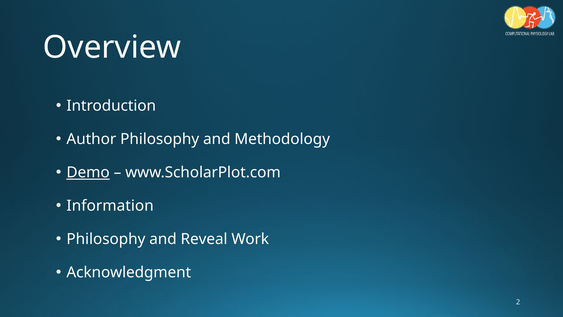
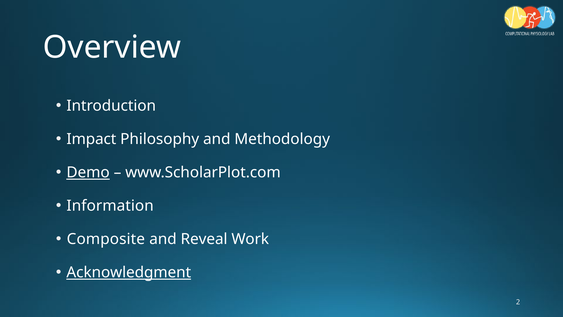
Author: Author -> Impact
Philosophy at (106, 239): Philosophy -> Composite
Acknowledgment underline: none -> present
